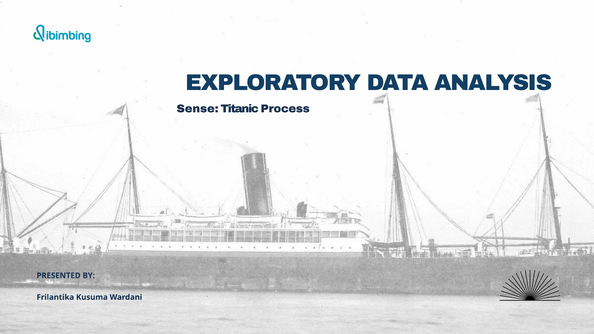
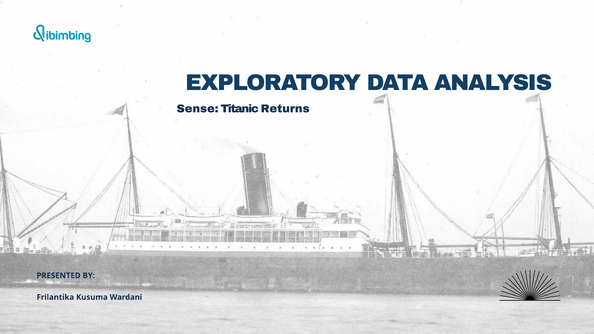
Process: Process -> Returns
